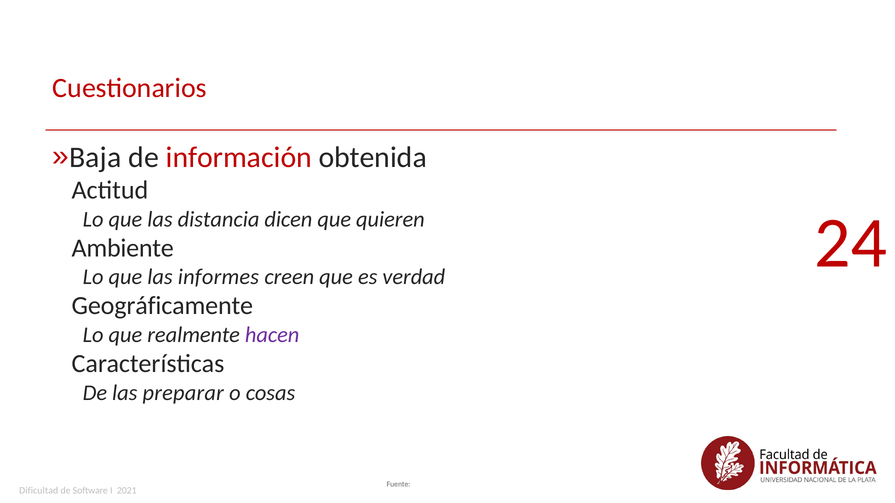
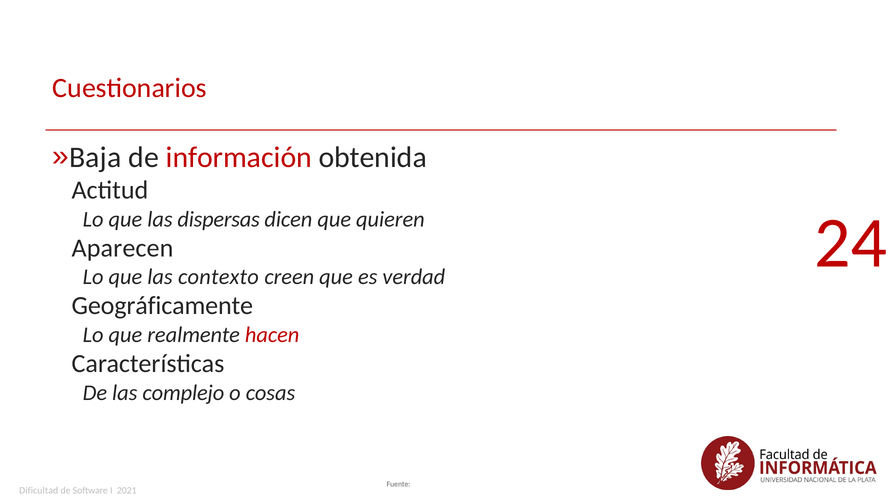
distancia: distancia -> dispersas
Ambiente: Ambiente -> Aparecen
informes: informes -> contexto
hacen colour: purple -> red
preparar: preparar -> complejo
